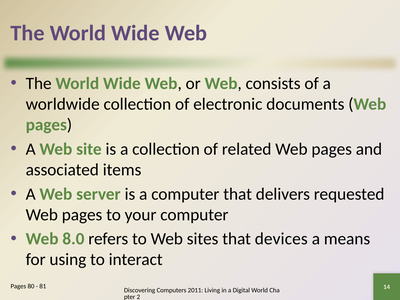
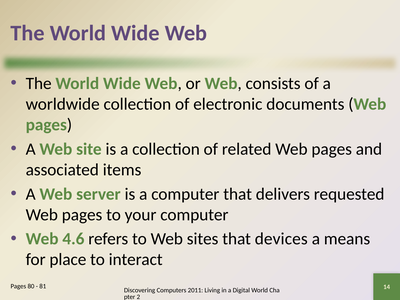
8.0: 8.0 -> 4.6
using: using -> place
